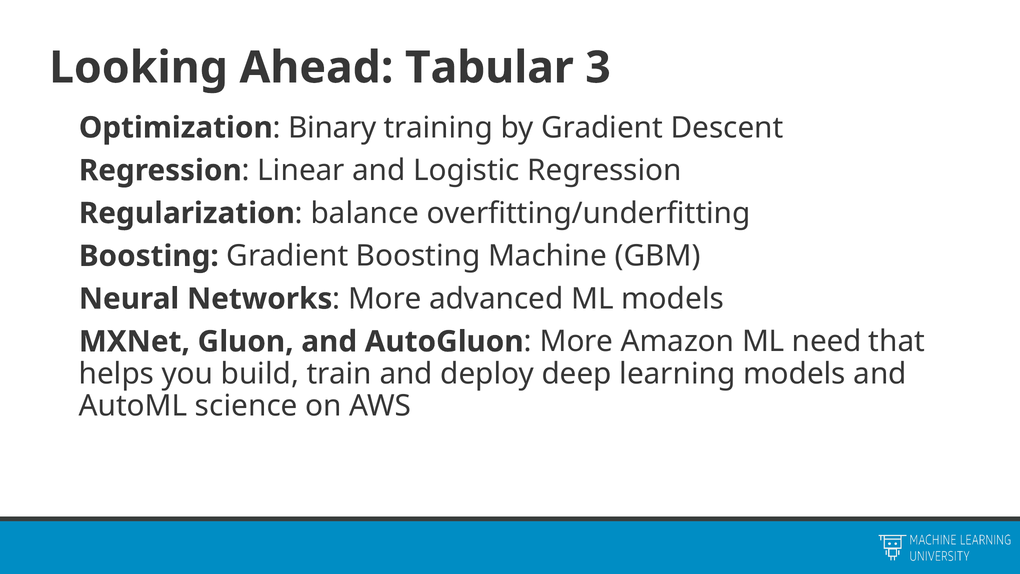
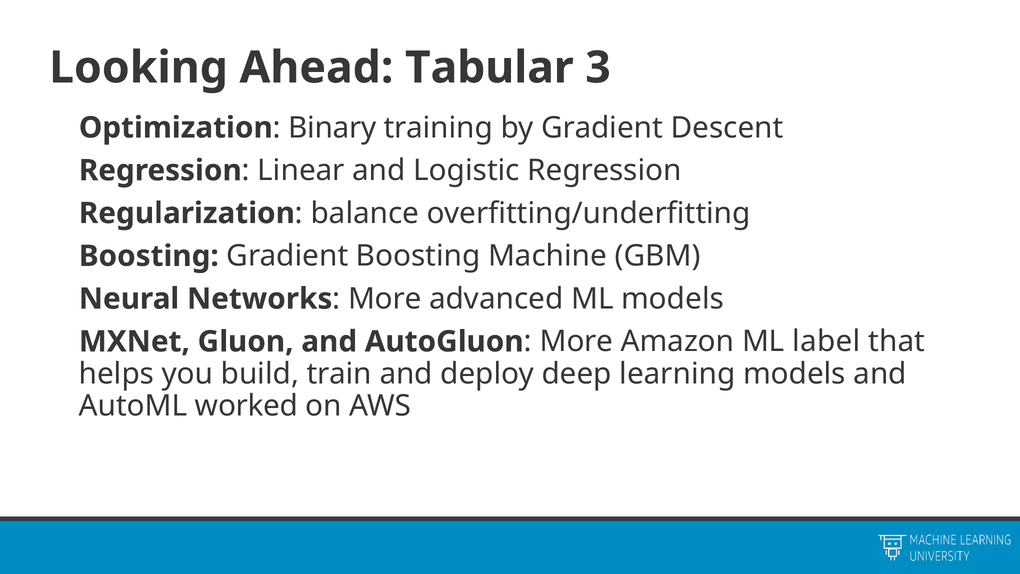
need: need -> label
science: science -> worked
